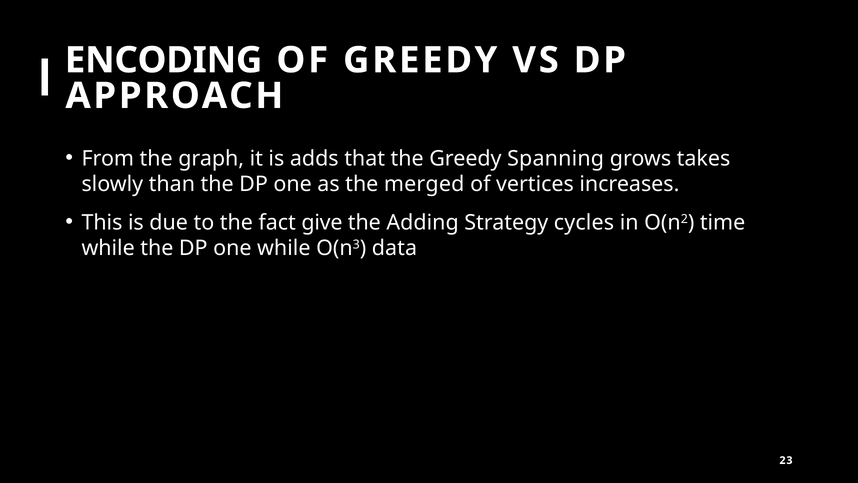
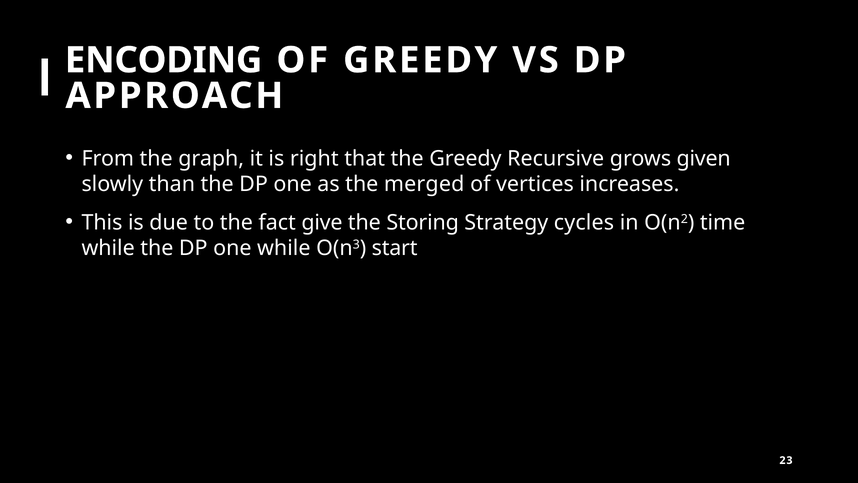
adds: adds -> right
Spanning: Spanning -> Recursive
takes: takes -> given
Adding: Adding -> Storing
data: data -> start
